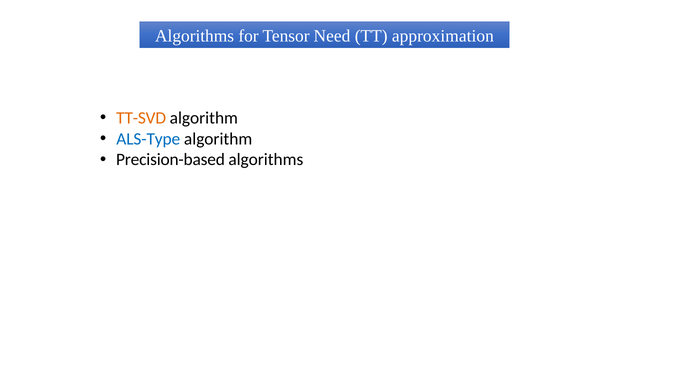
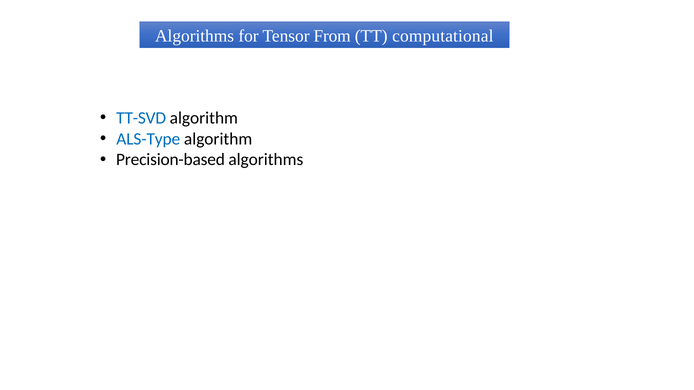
Need: Need -> From
approximation: approximation -> computational
TT-SVD colour: orange -> blue
